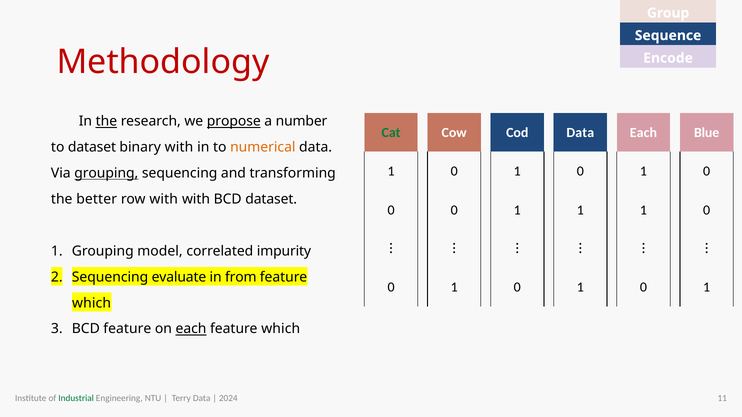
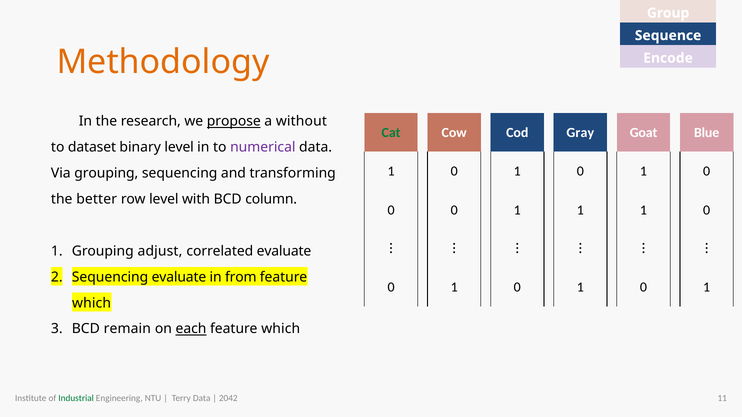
Methodology colour: red -> orange
the at (106, 121) underline: present -> none
number: number -> without
Data at (580, 133): Data -> Gray
Each at (643, 133): Each -> Goat
binary with: with -> level
numerical colour: orange -> purple
grouping at (106, 173) underline: present -> none
row with: with -> level
BCD dataset: dataset -> column
model: model -> adjust
correlated impurity: impurity -> evaluate
BCD feature: feature -> remain
2024: 2024 -> 2042
